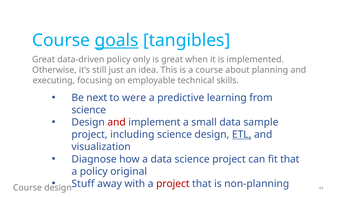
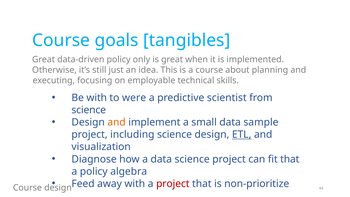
goals underline: present -> none
Be next: next -> with
learning: learning -> scientist
and at (117, 122) colour: red -> orange
original: original -> algebra
Stuff: Stuff -> Feed
non-planning: non-planning -> non-prioritize
